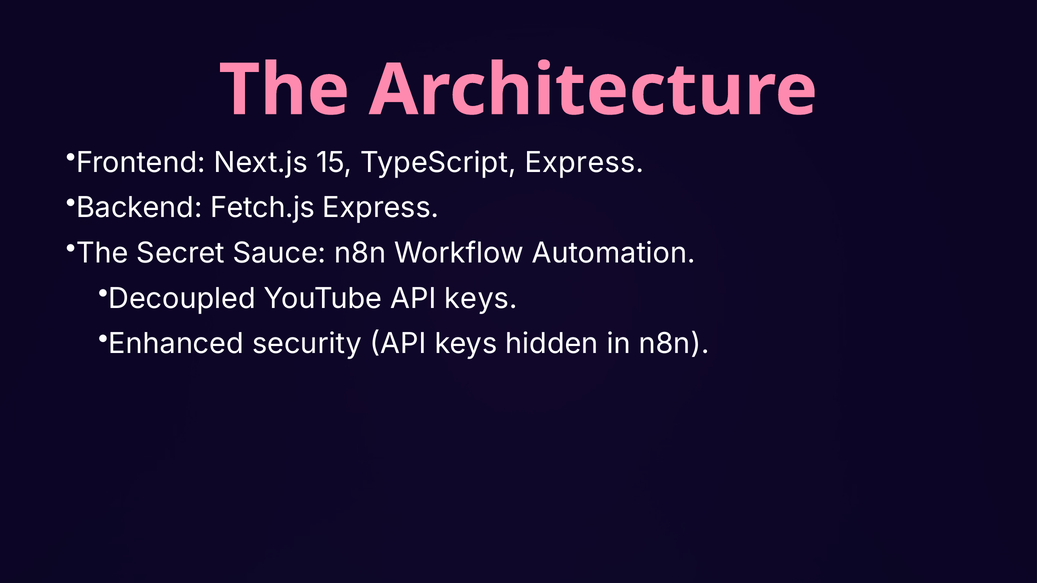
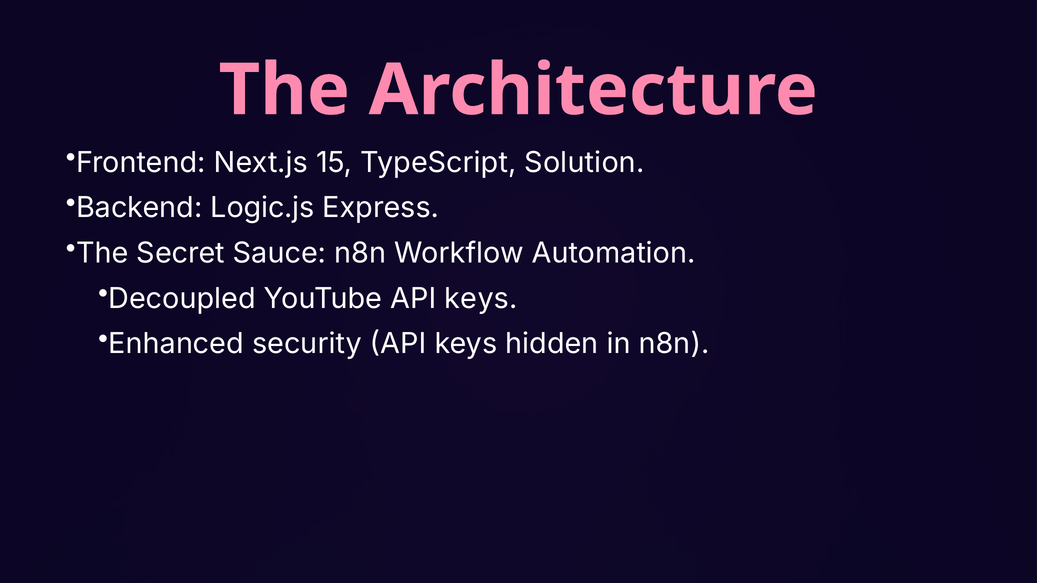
TypeScript Express: Express -> Solution
Fetch.js: Fetch.js -> Logic.js
